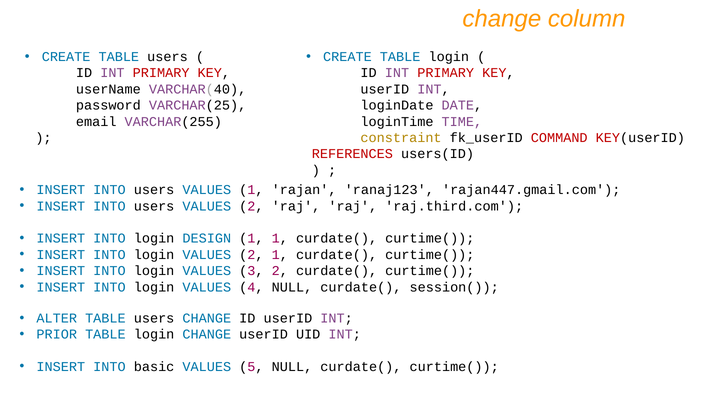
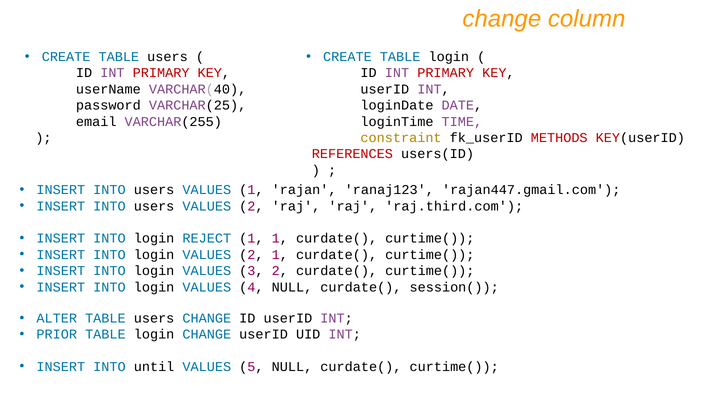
COMMAND: COMMAND -> METHODS
DESIGN: DESIGN -> REJECT
basic: basic -> until
